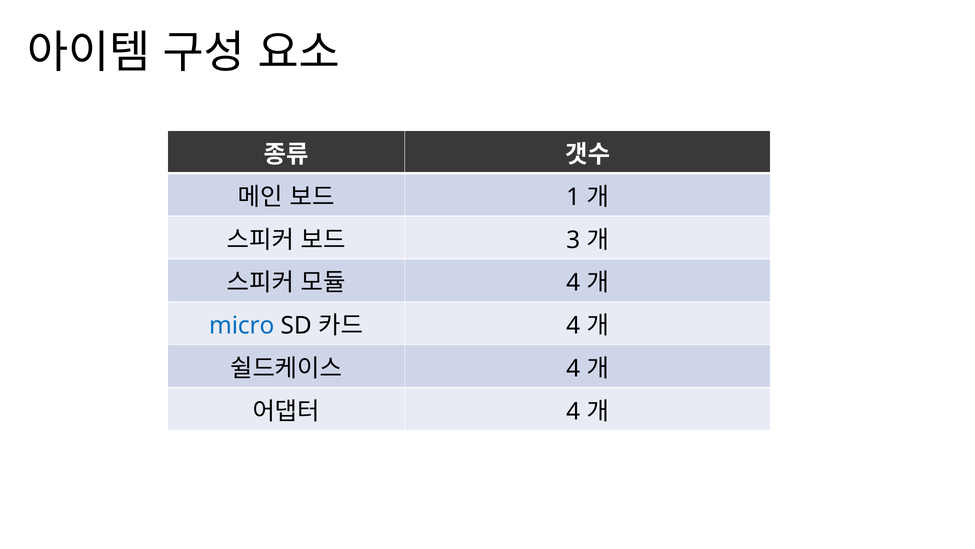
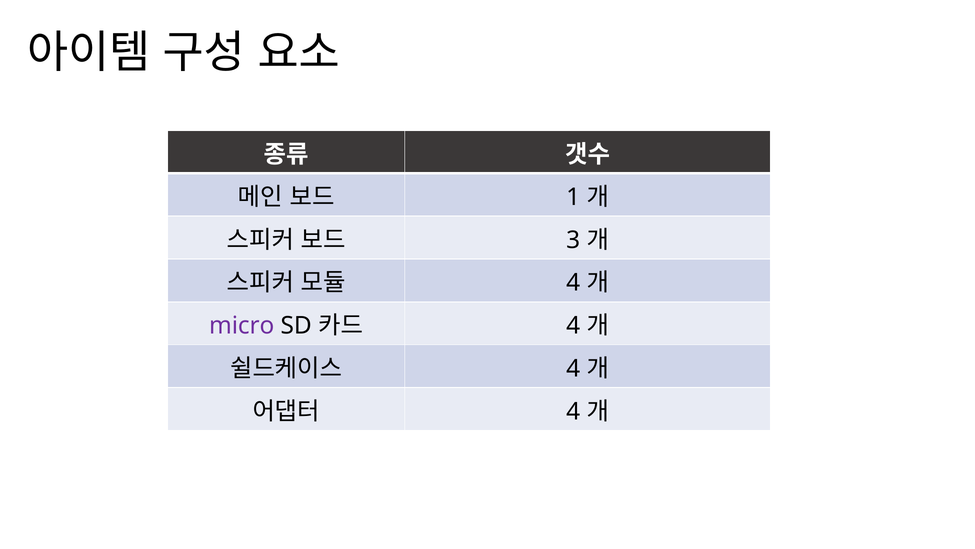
micro colour: blue -> purple
